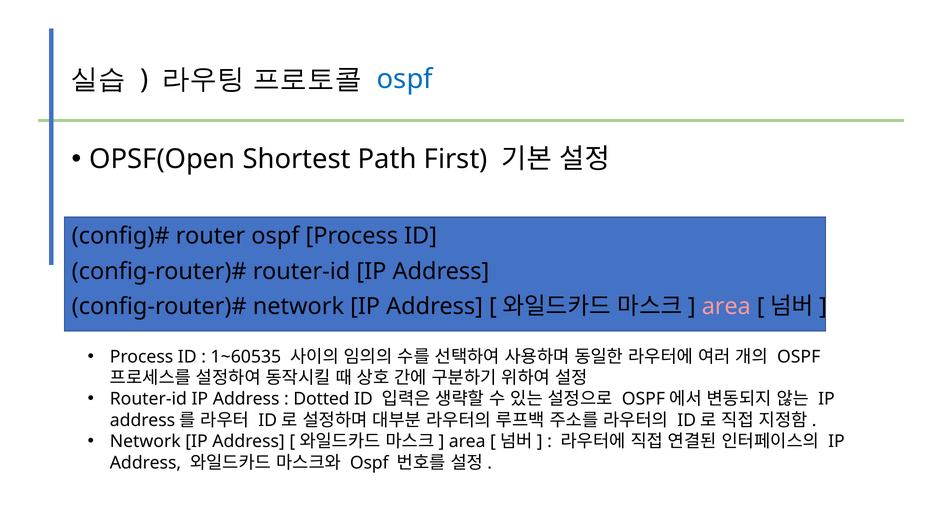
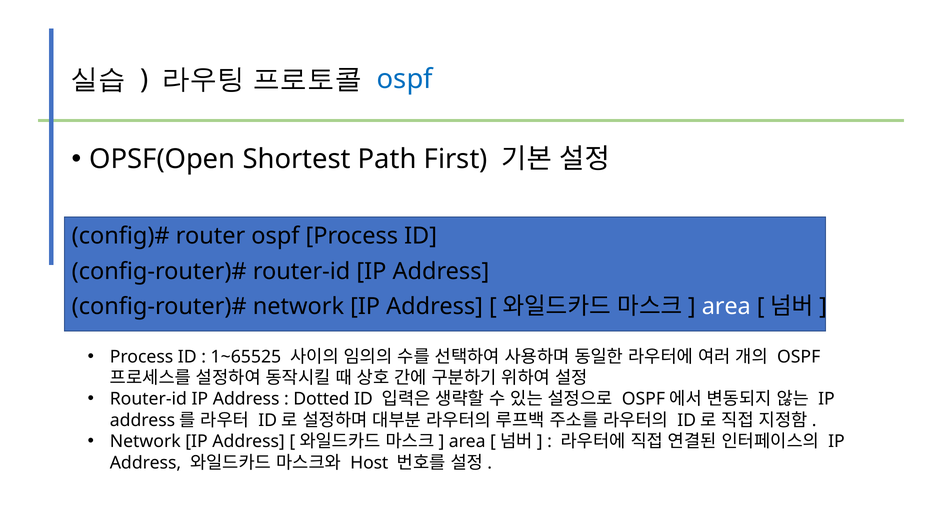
area at (726, 306) colour: pink -> white
1~60535: 1~60535 -> 1~65525
Ospf at (369, 462): Ospf -> Host
